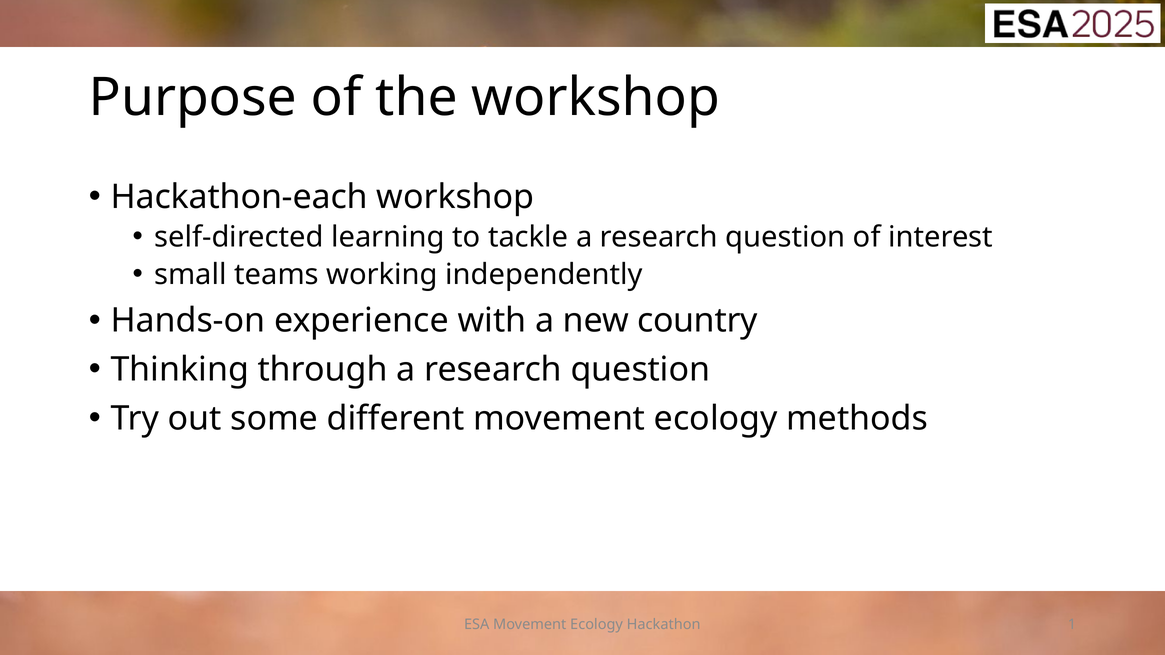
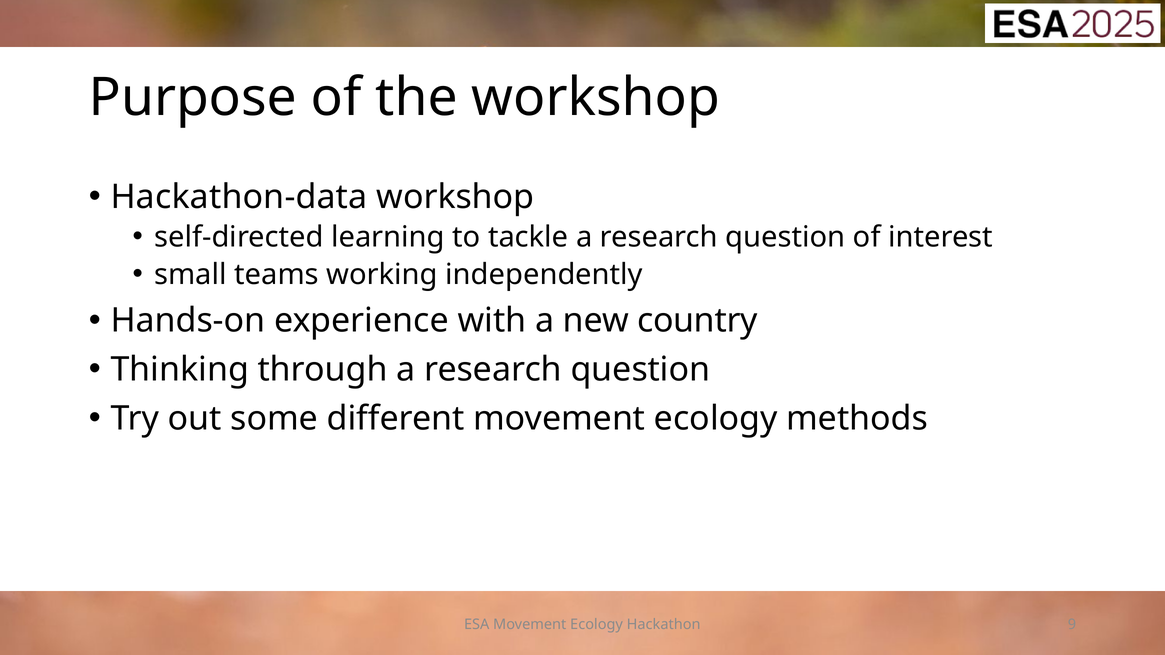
Hackathon-each: Hackathon-each -> Hackathon-data
1: 1 -> 9
